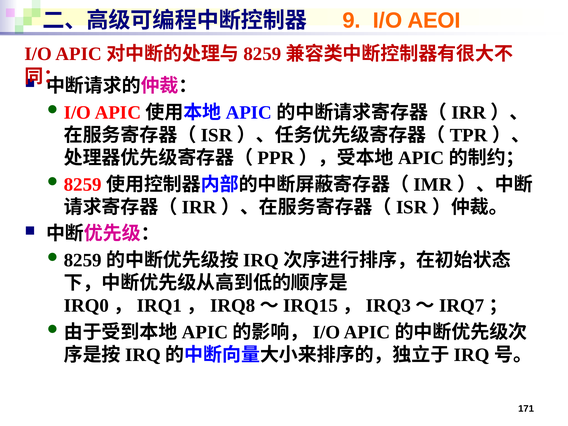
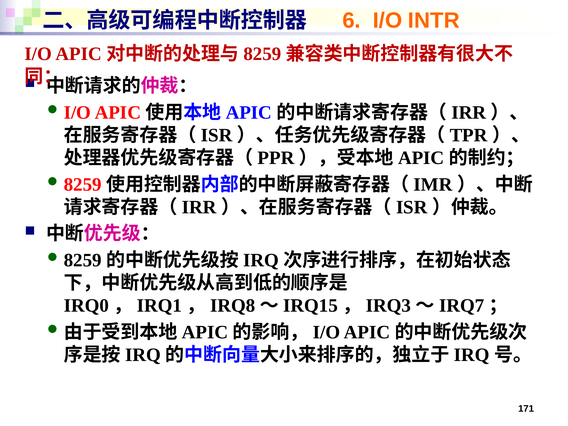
9: 9 -> 6
AEOI: AEOI -> INTR
